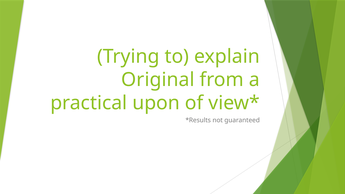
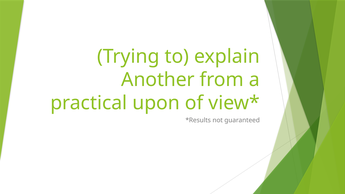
Original: Original -> Another
